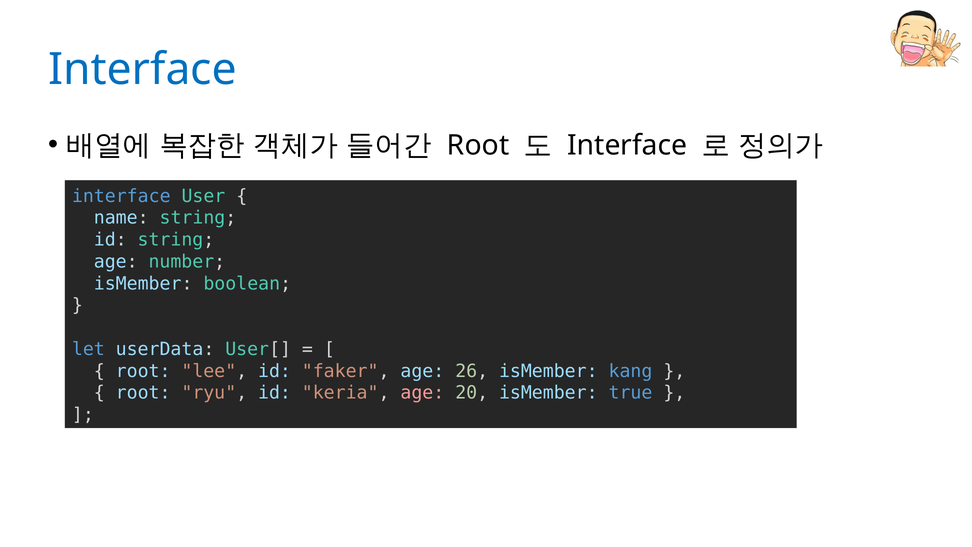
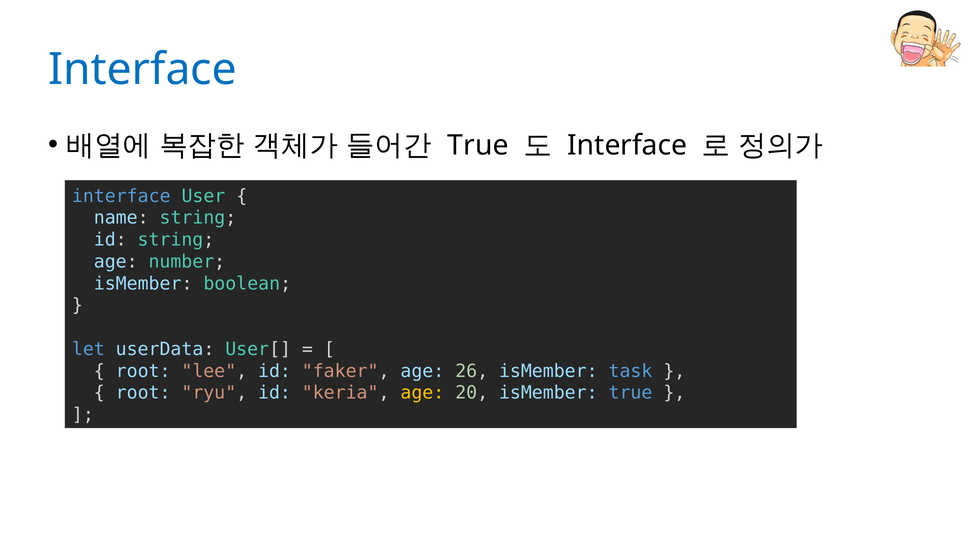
Root at (478, 145): Root -> True
kang: kang -> task
age at (422, 393) colour: pink -> yellow
